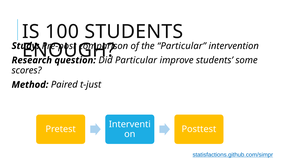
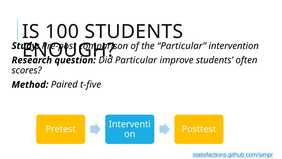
some: some -> often
t-just: t-just -> t-five
